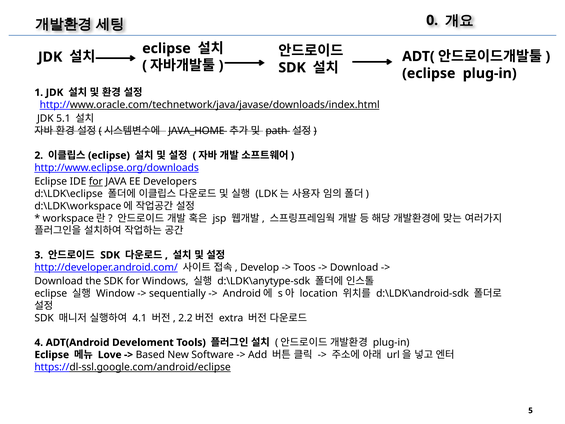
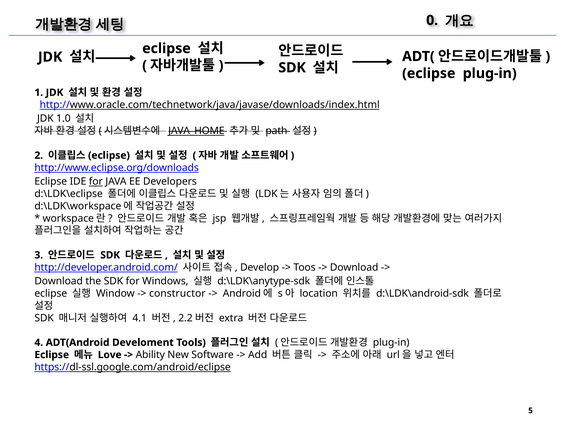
5.1: 5.1 -> 1.0
JAVA_HOME underline: none -> present
sequentially: sequentially -> constructor
Based: Based -> Ability
